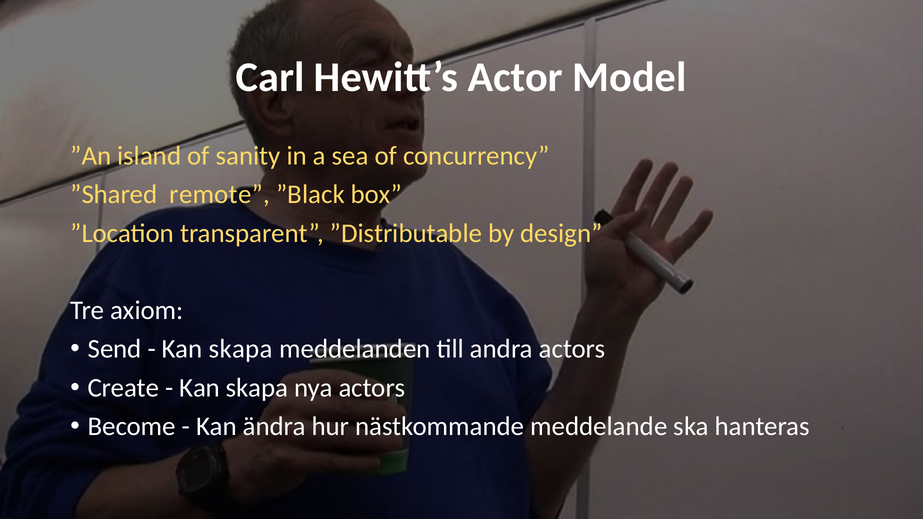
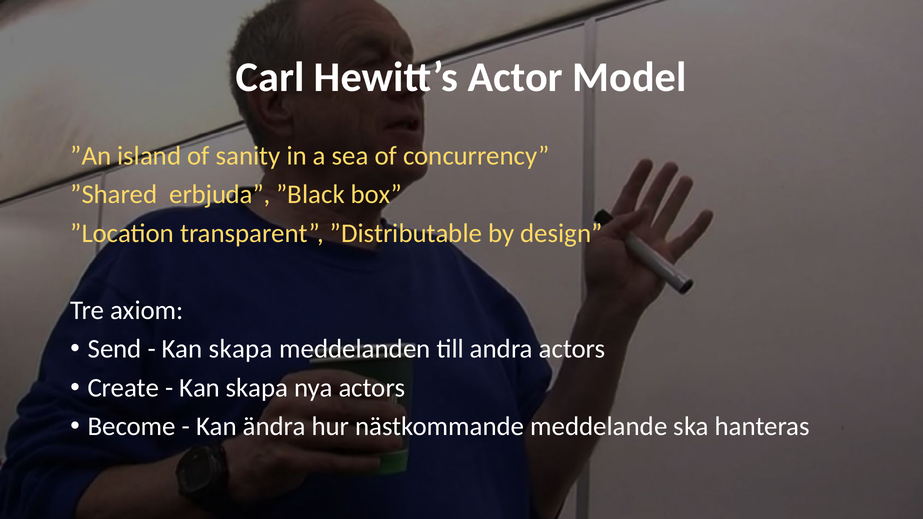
remote: remote -> erbjuda
